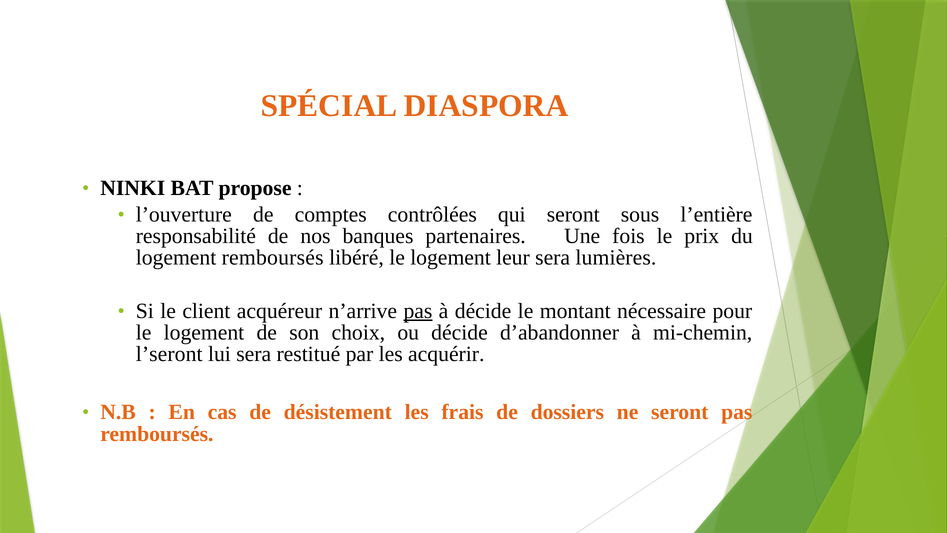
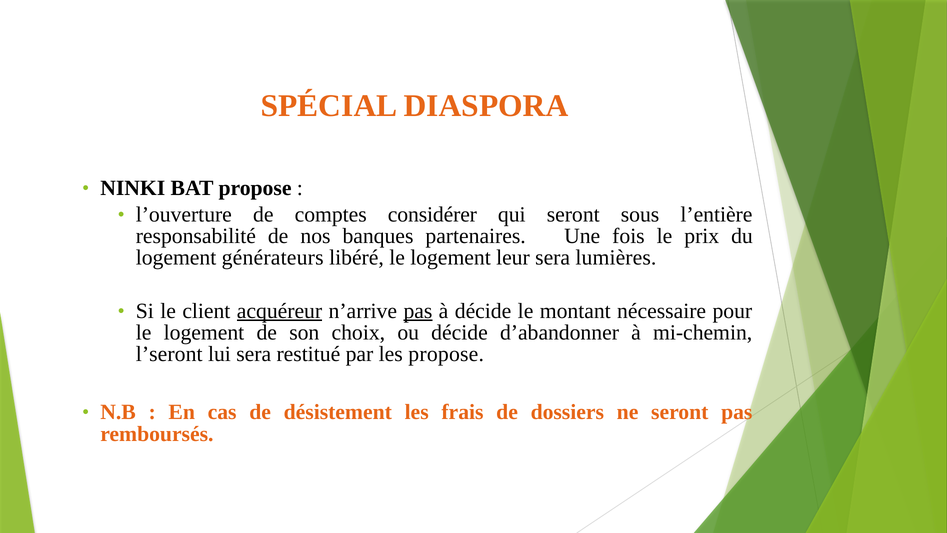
contrôlées: contrôlées -> considérer
logement remboursés: remboursés -> générateurs
acquéreur underline: none -> present
les acquérir: acquérir -> propose
